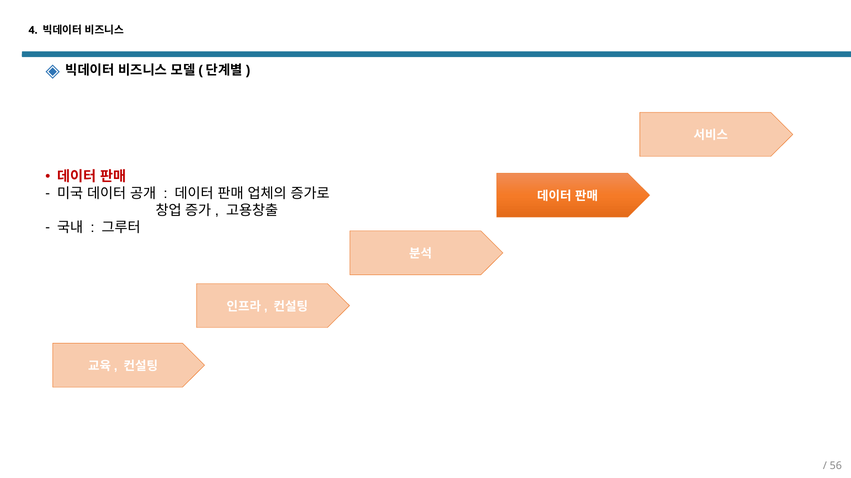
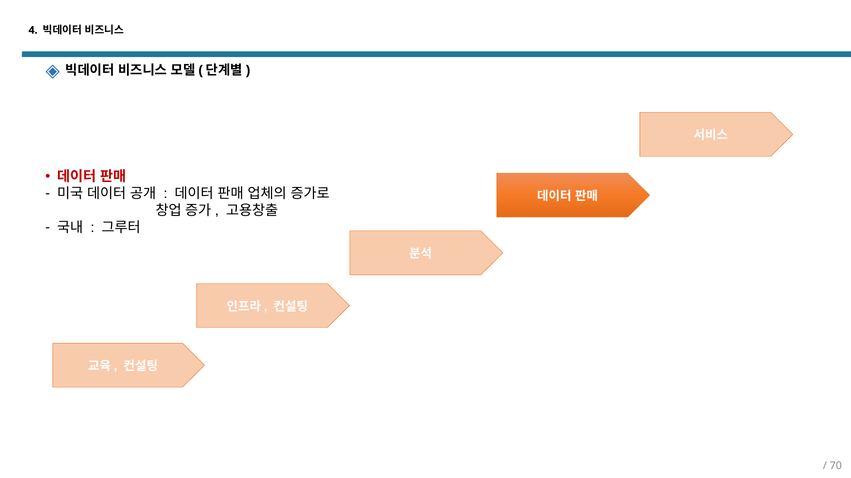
56: 56 -> 70
